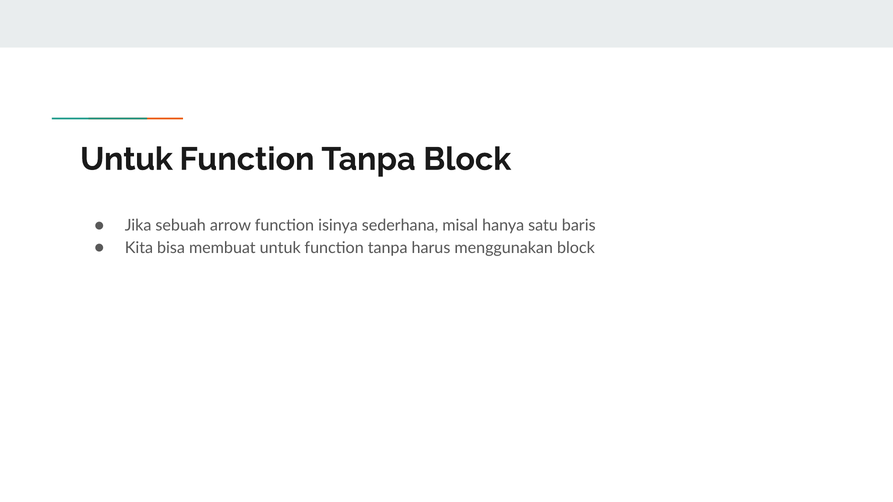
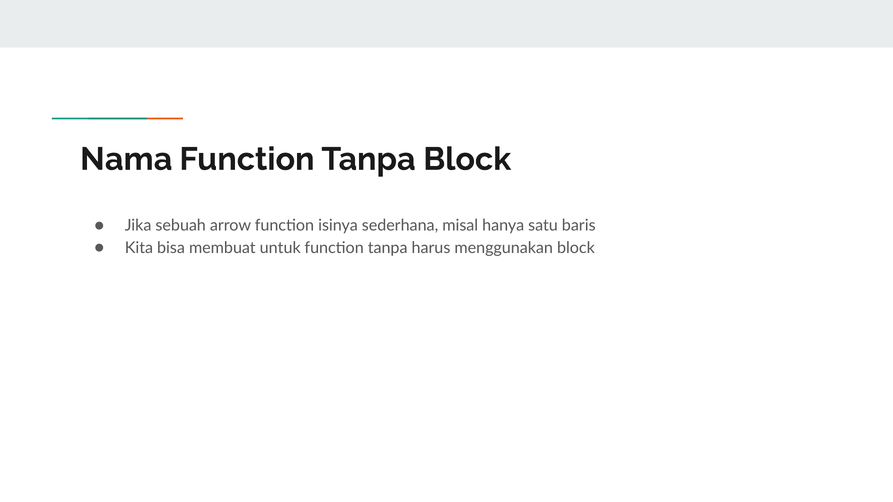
Untuk at (126, 159): Untuk -> Nama
